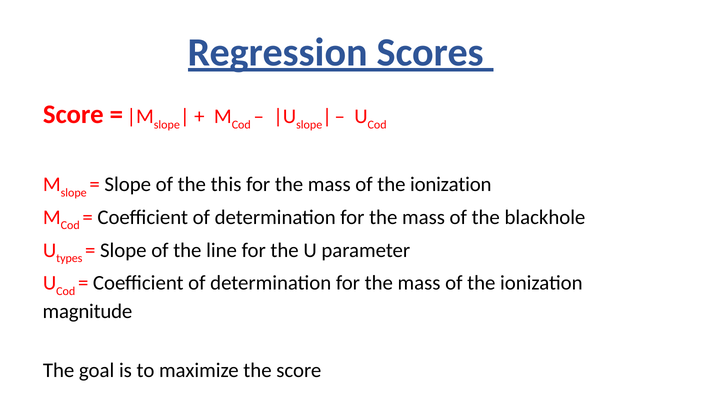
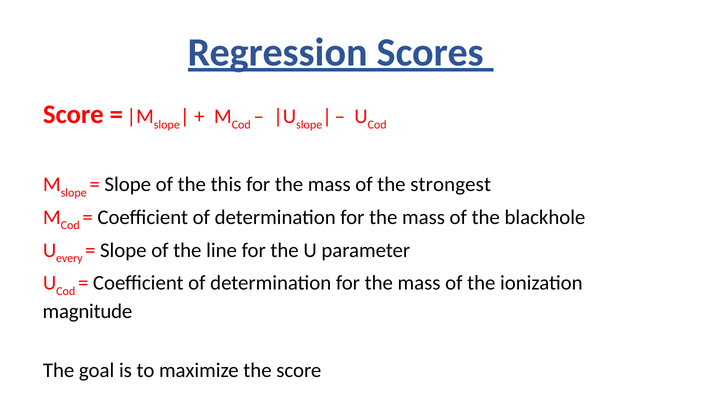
ionization at (451, 185): ionization -> strongest
types: types -> every
